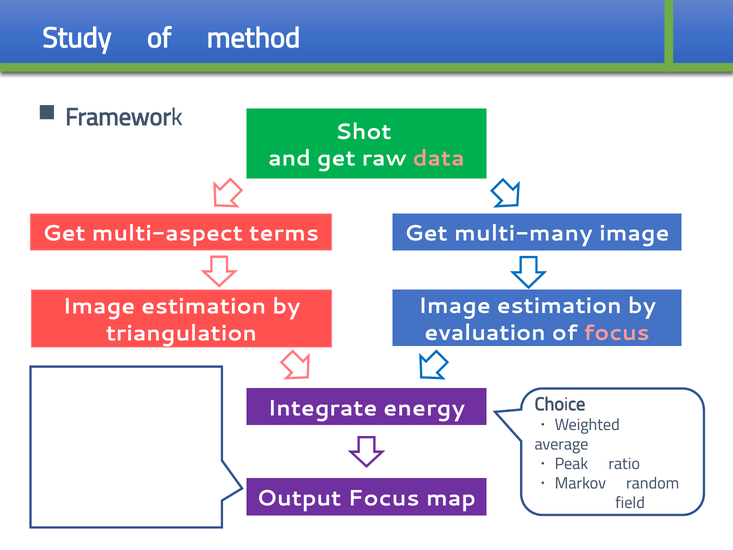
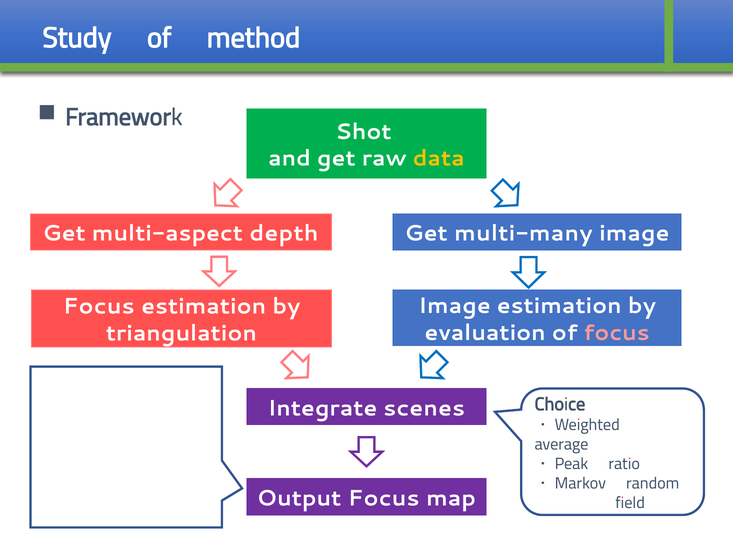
data colour: pink -> yellow
terms: terms -> depth
Image at (99, 306): Image -> Focus
energy: energy -> scenes
